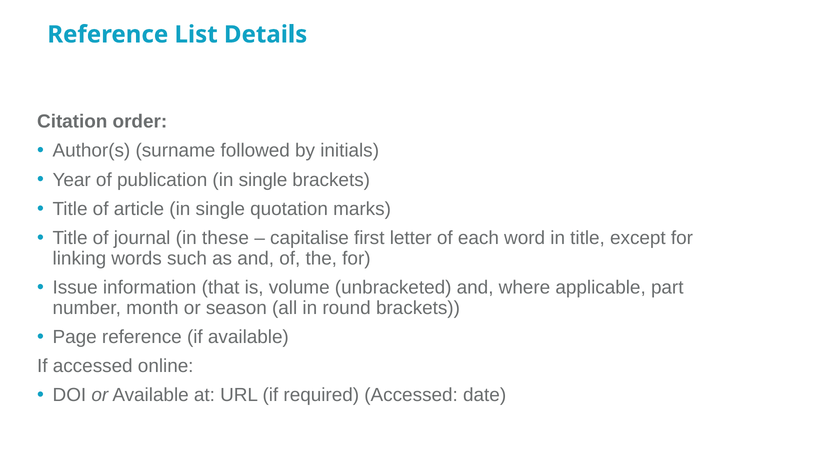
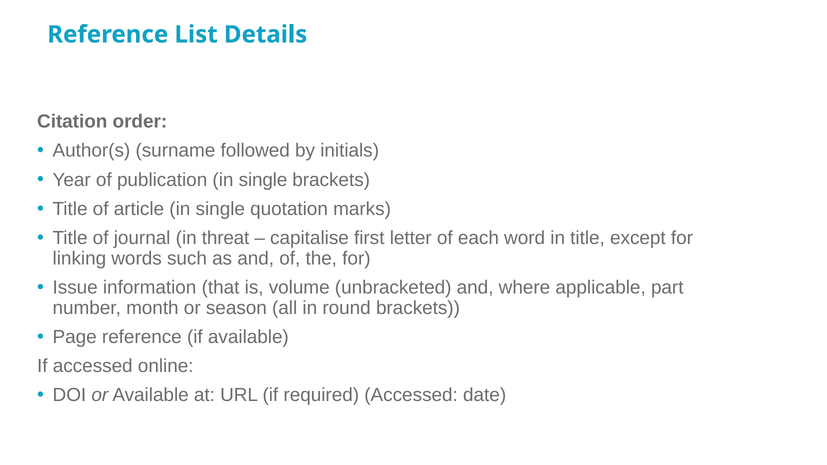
these: these -> threat
